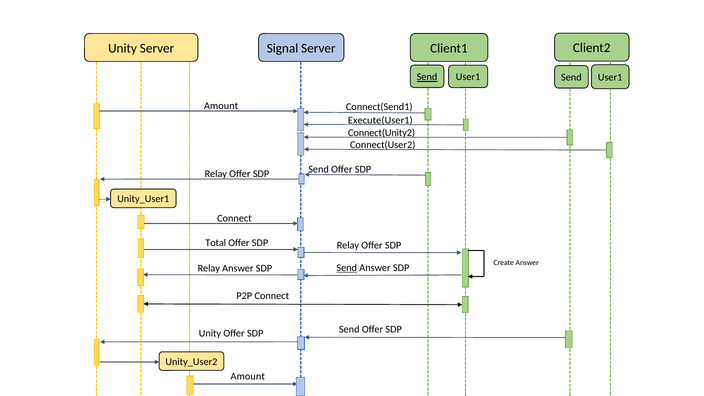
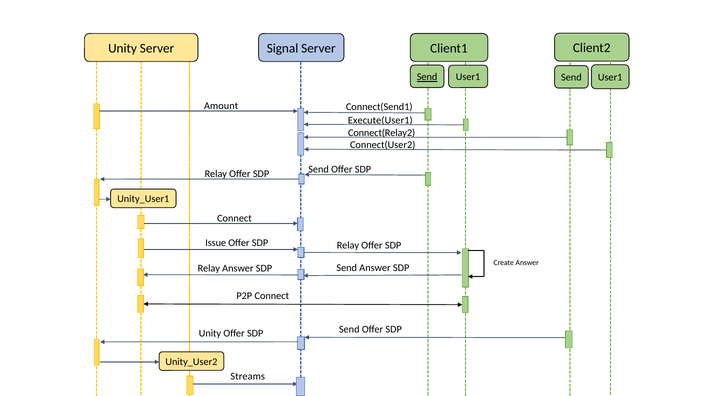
Connect(Unity2: Connect(Unity2 -> Connect(Relay2
Total: Total -> Issue
Send at (347, 268) underline: present -> none
Amount at (248, 377): Amount -> Streams
